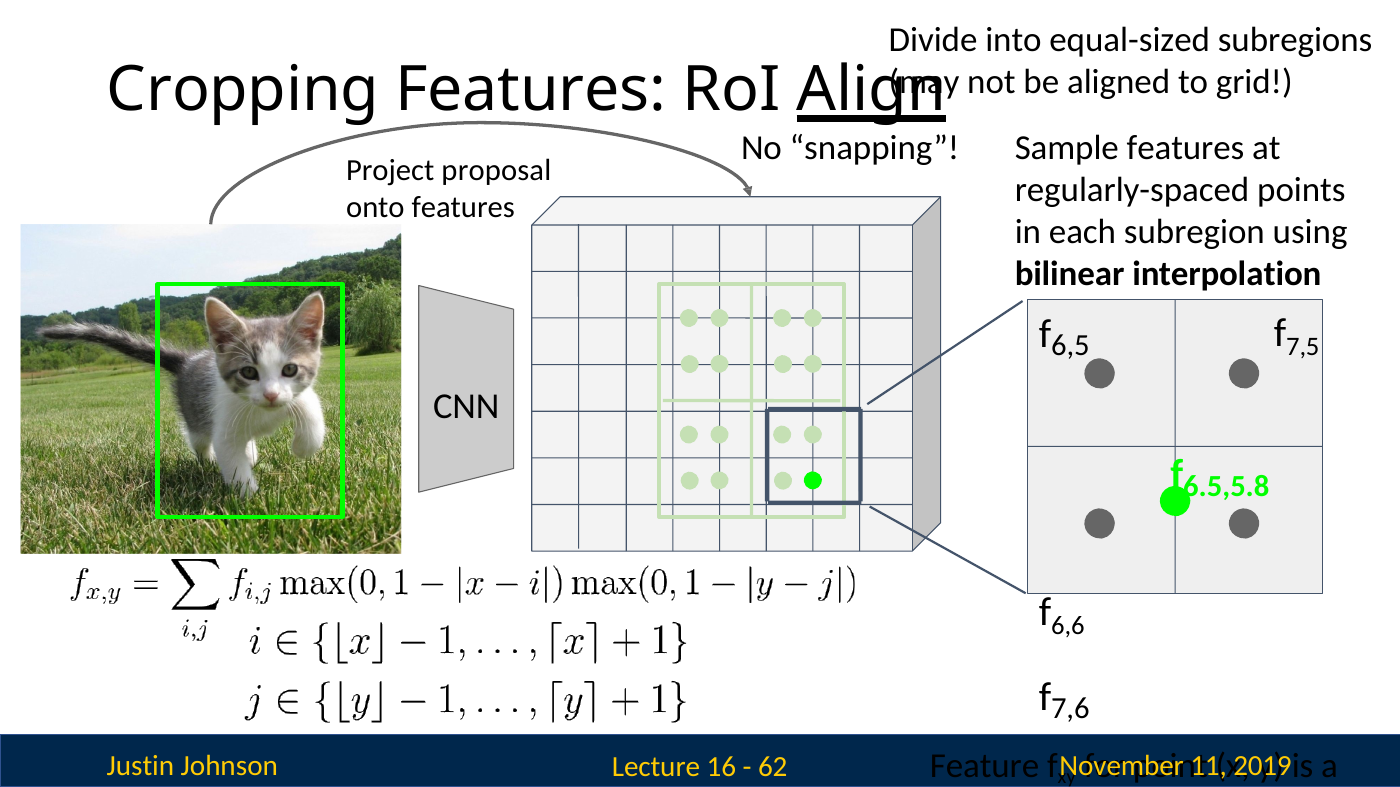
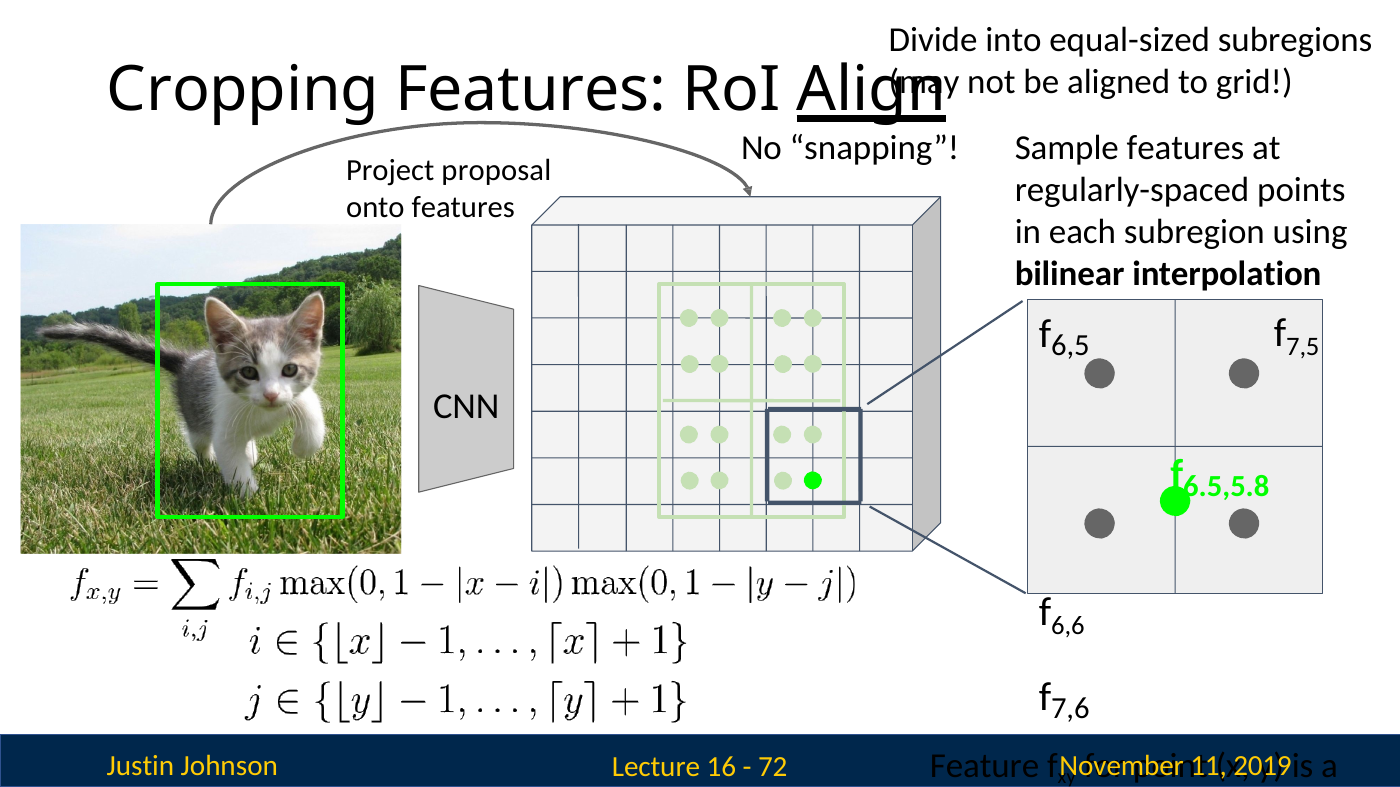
62: 62 -> 72
